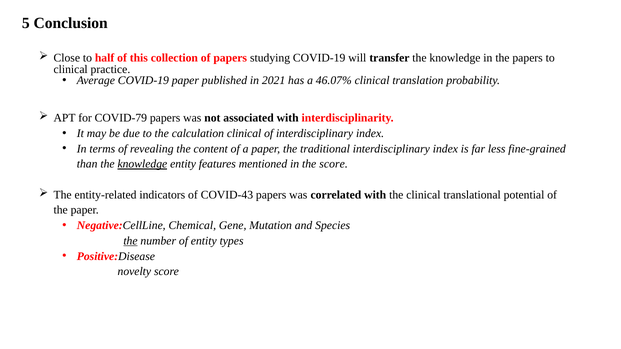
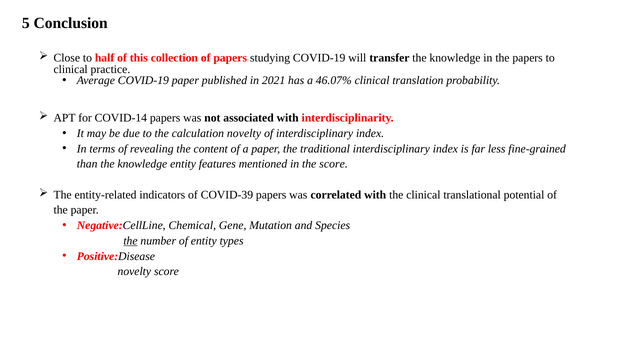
COVID-79: COVID-79 -> COVID-14
calculation clinical: clinical -> novelty
knowledge at (142, 164) underline: present -> none
COVID-43: COVID-43 -> COVID-39
